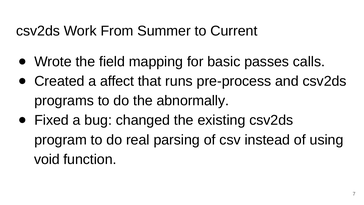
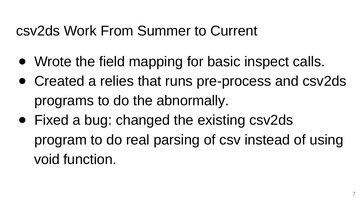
passes: passes -> inspect
affect: affect -> relies
